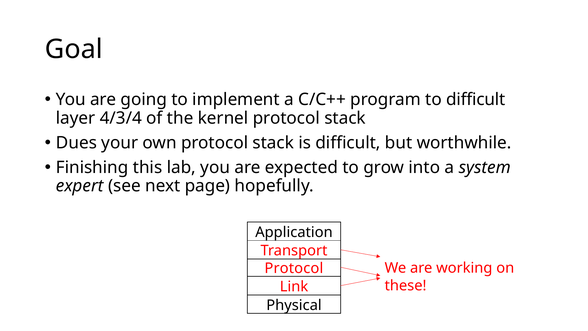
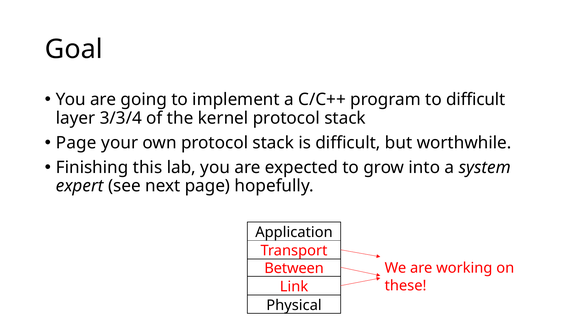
4/3/4: 4/3/4 -> 3/3/4
Dues at (76, 143): Dues -> Page
Protocol at (294, 268): Protocol -> Between
